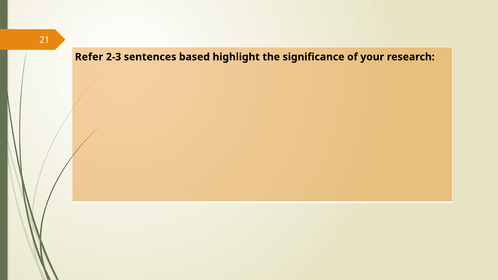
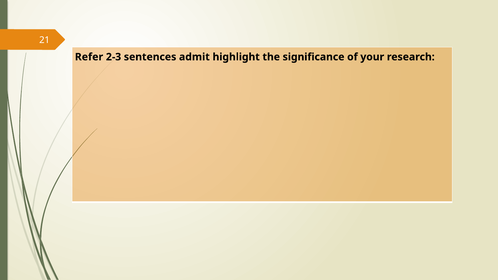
based: based -> admit
